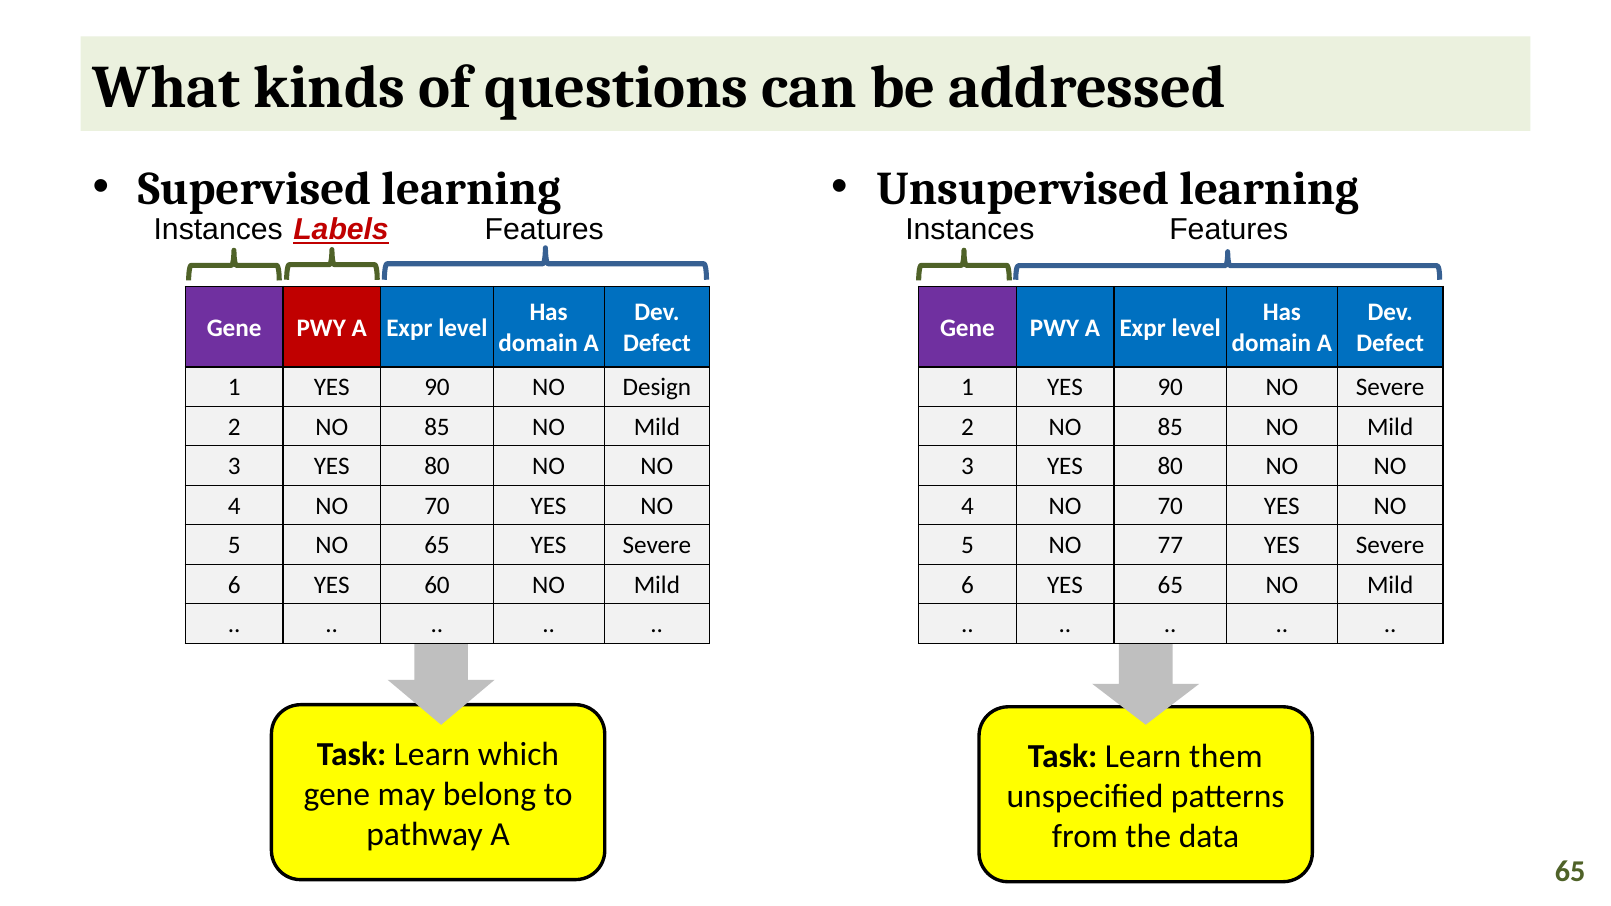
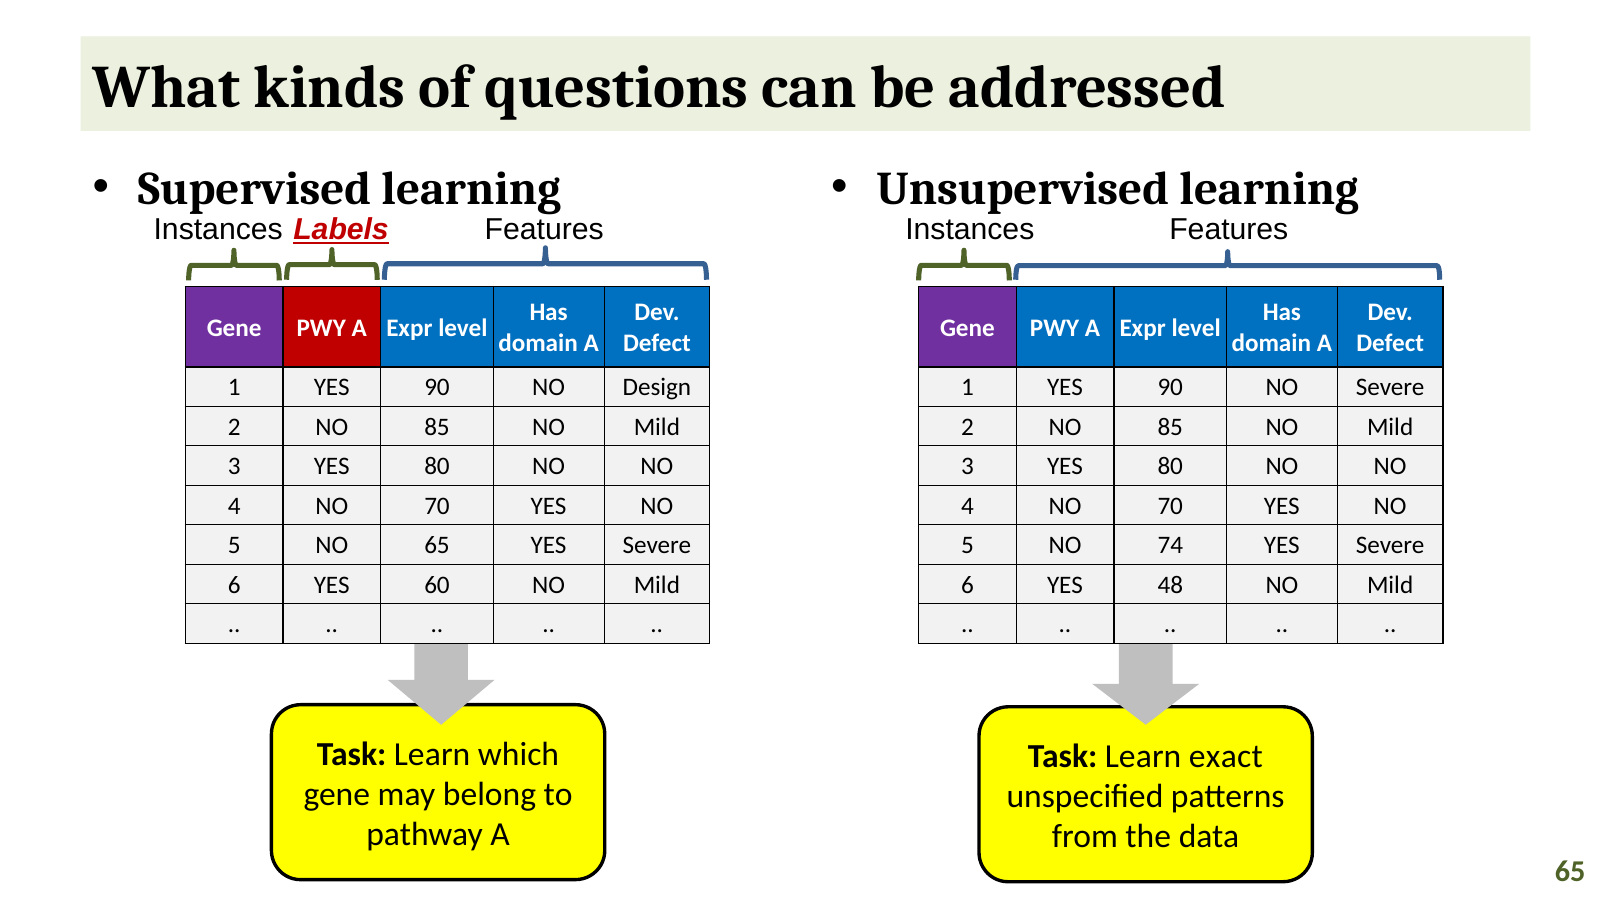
77: 77 -> 74
YES 65: 65 -> 48
them: them -> exact
